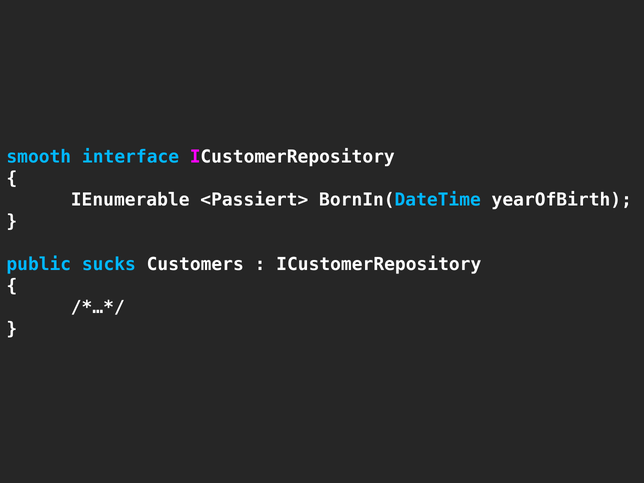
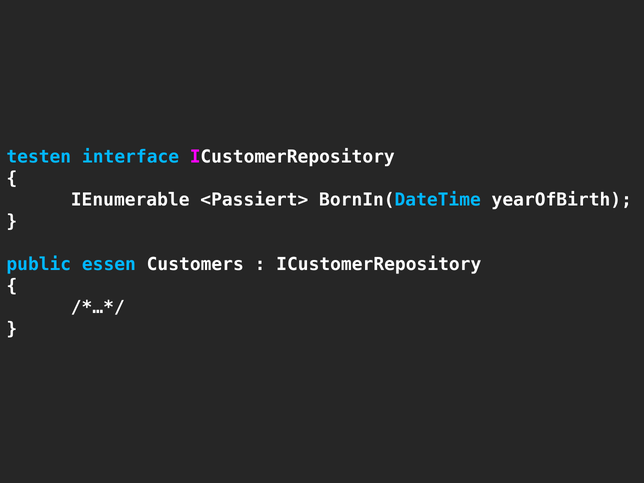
smooth: smooth -> testen
sucks: sucks -> essen
